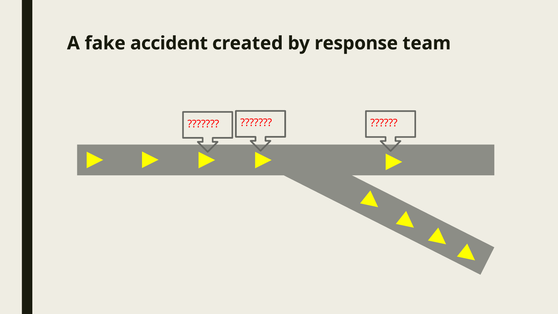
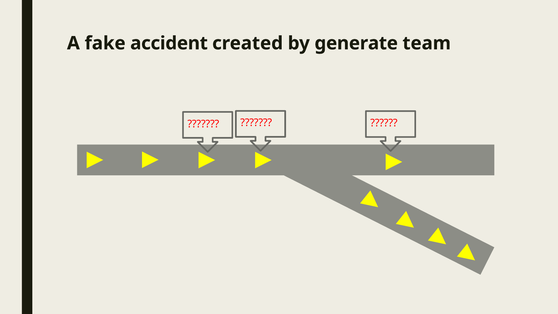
response: response -> generate
